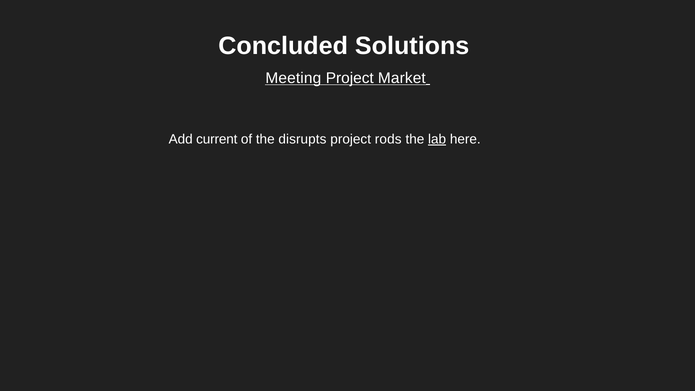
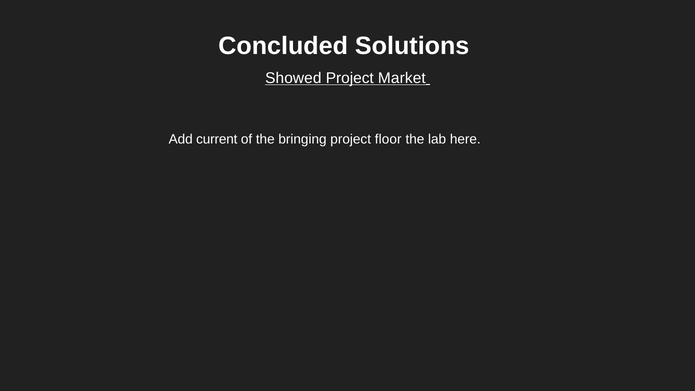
Meeting: Meeting -> Showed
disrupts: disrupts -> bringing
rods: rods -> floor
lab underline: present -> none
